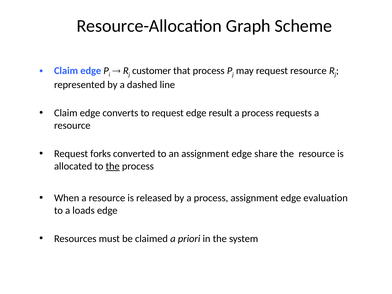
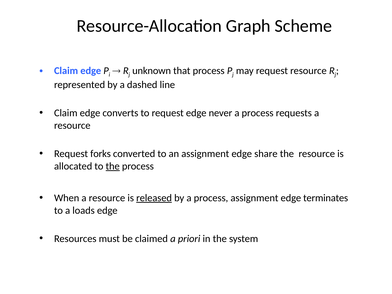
customer: customer -> unknown
result: result -> never
released underline: none -> present
evaluation: evaluation -> terminates
